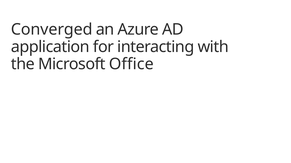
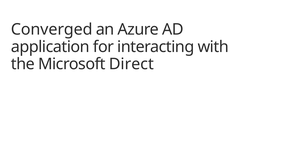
Office: Office -> Direct
